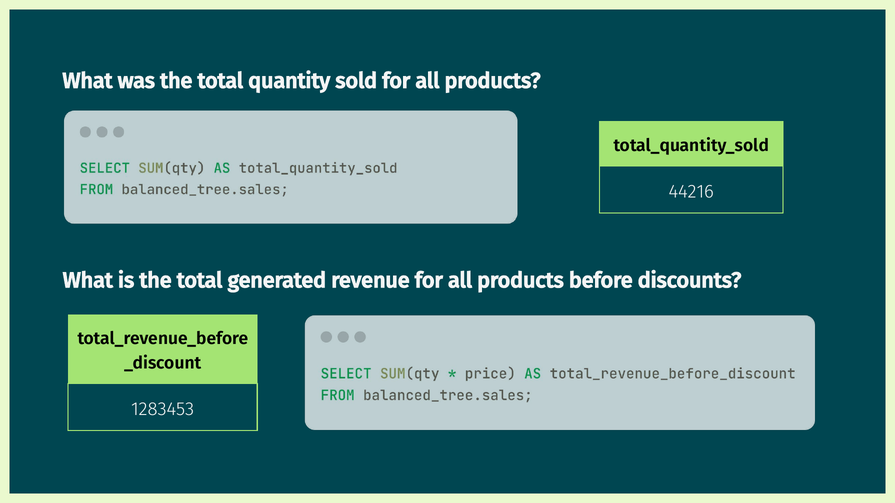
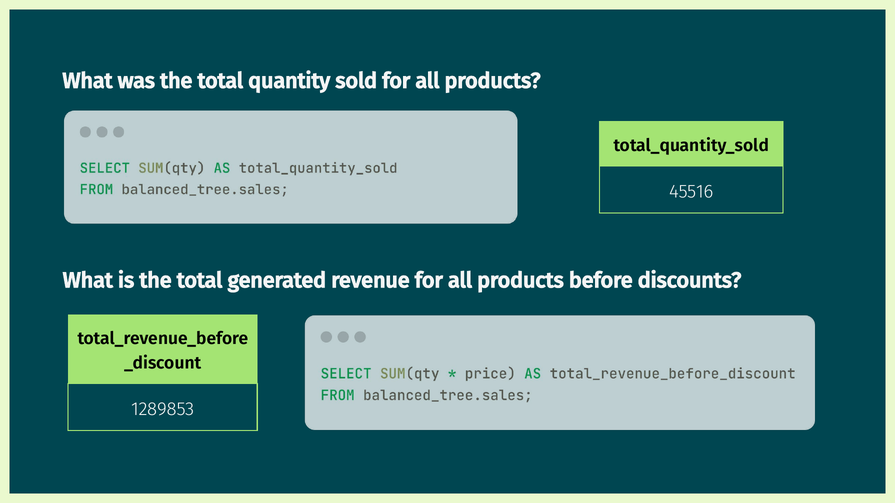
44216: 44216 -> 45516
1283453: 1283453 -> 1289853
